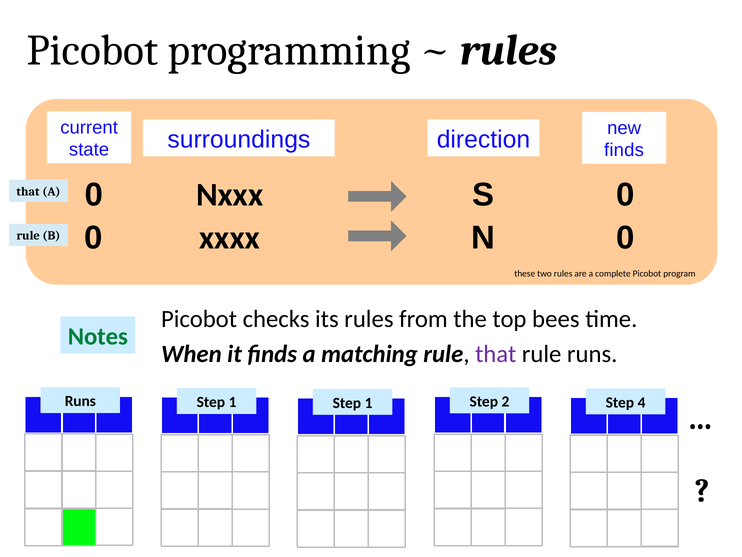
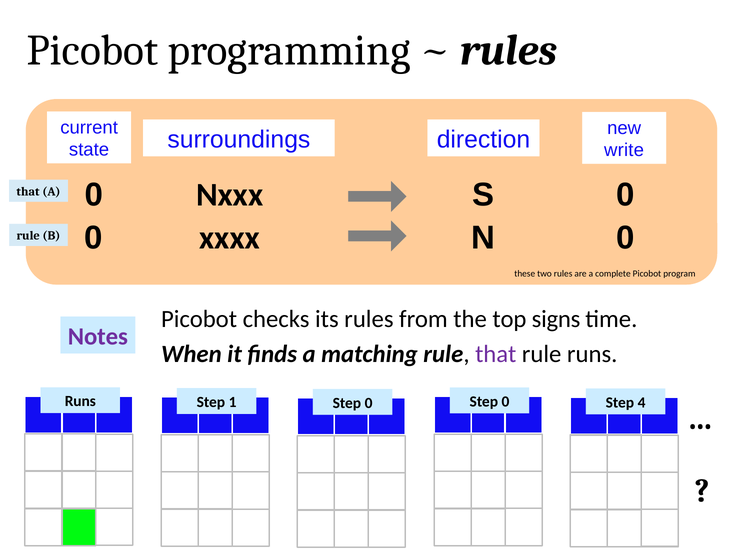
finds at (624, 150): finds -> write
bees: bees -> signs
Notes colour: green -> purple
1 Step 1: 1 -> 0
2 at (506, 401): 2 -> 0
